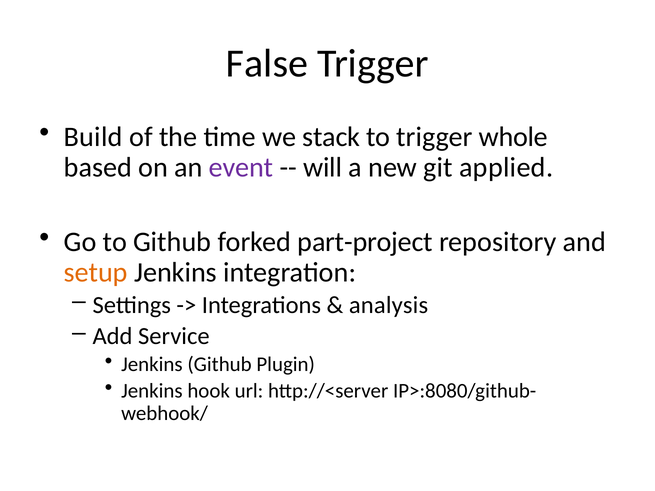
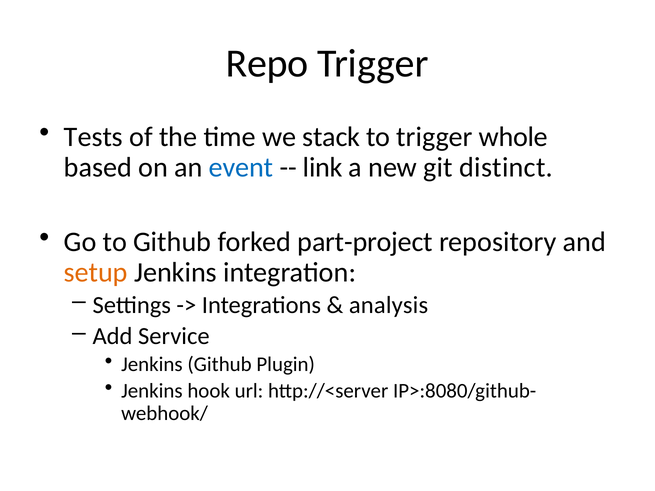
False: False -> Repo
Build: Build -> Tests
event colour: purple -> blue
will: will -> link
applied: applied -> distinct
